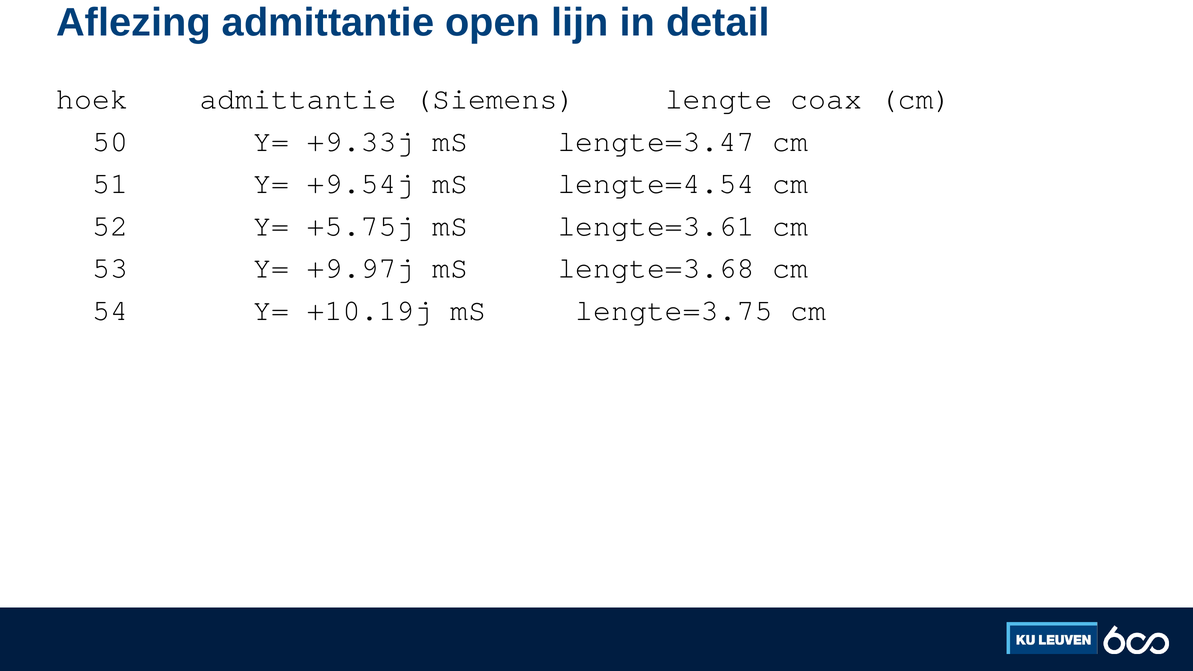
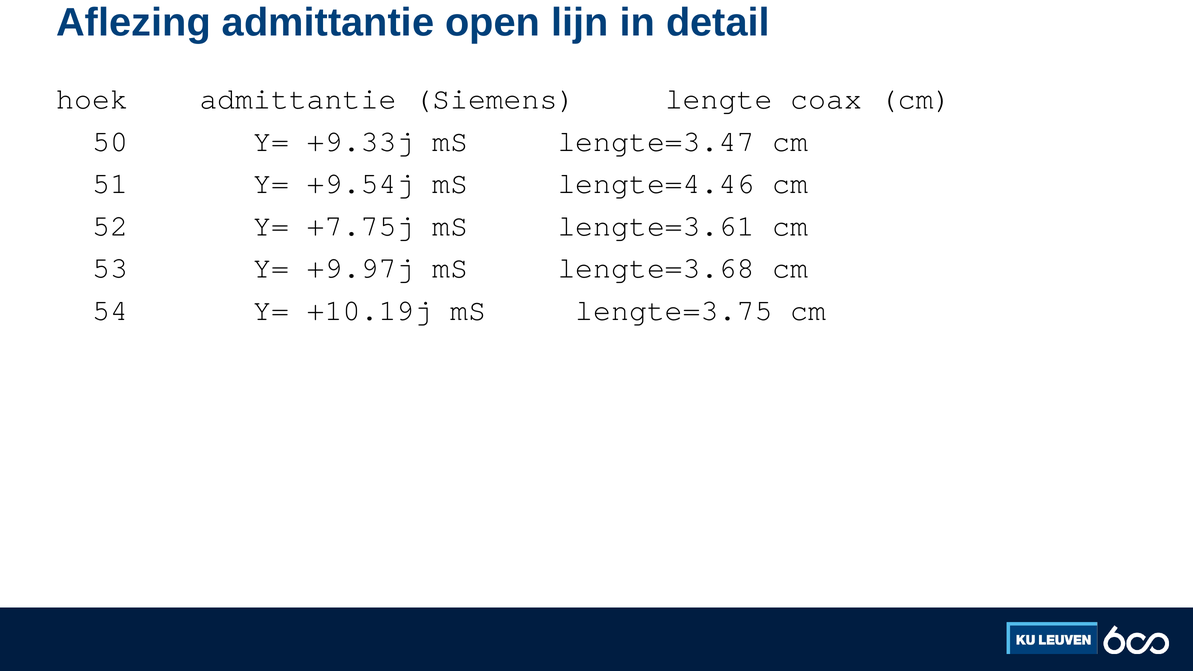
lengte=4.54: lengte=4.54 -> lengte=4.46
+5.75j: +5.75j -> +7.75j
